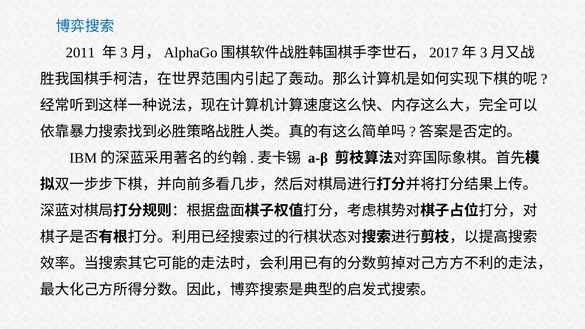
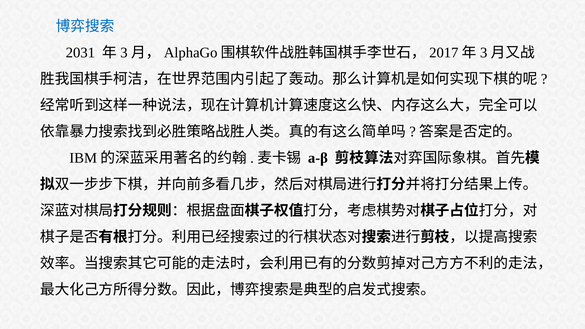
2011: 2011 -> 2031
